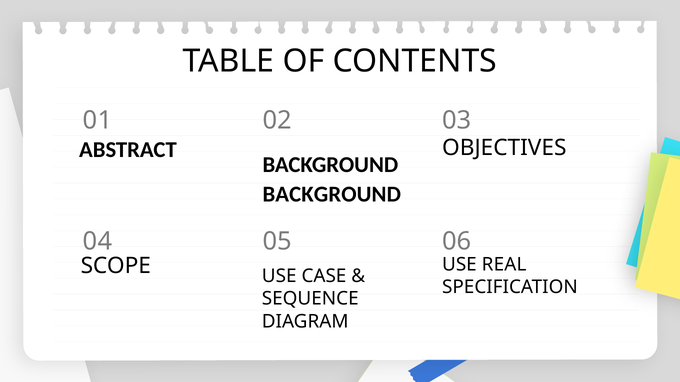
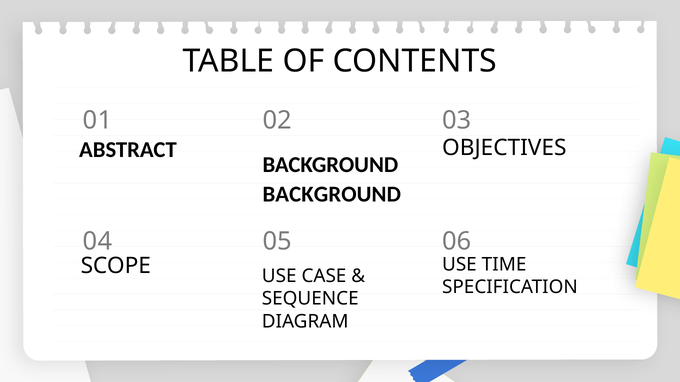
REAL: REAL -> TIME
